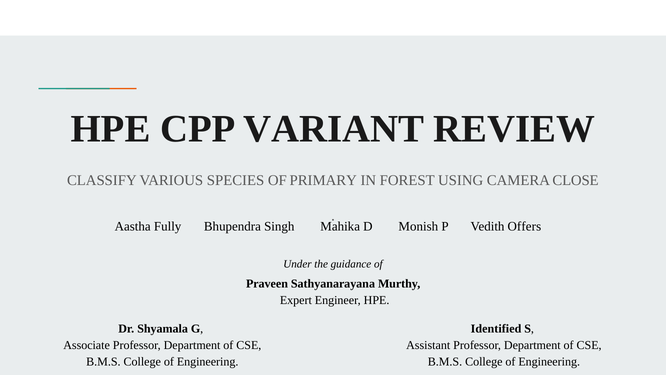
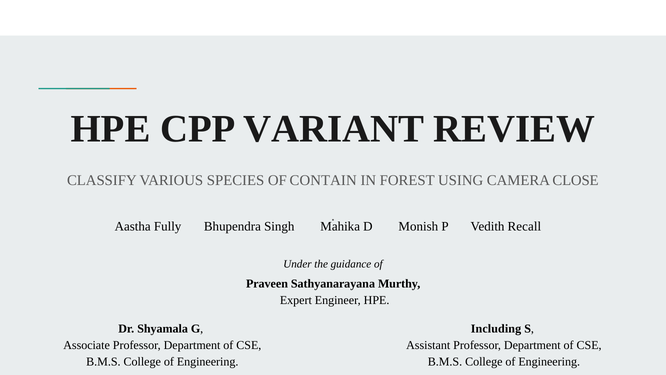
PRIMARY: PRIMARY -> CONTAIN
Offers: Offers -> Recall
Identified: Identified -> Including
